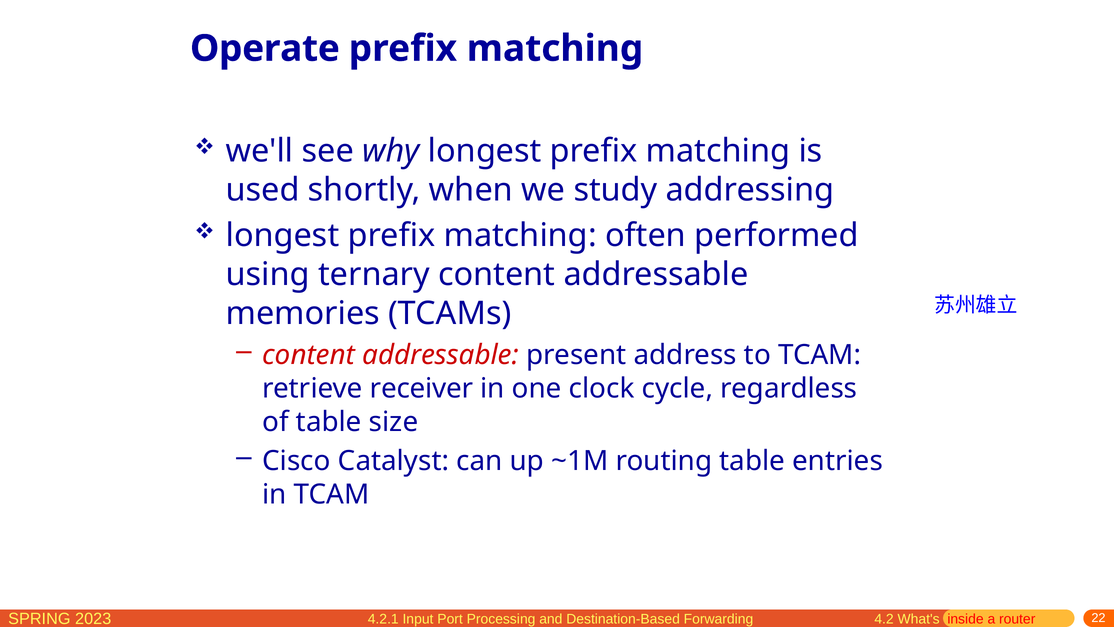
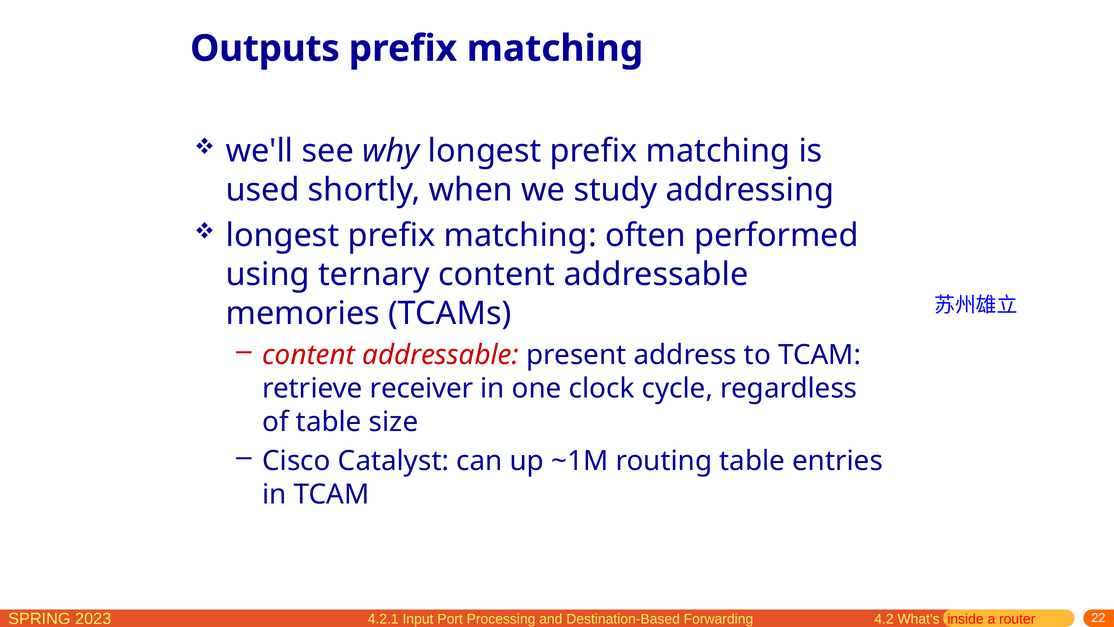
Operate: Operate -> Outputs
